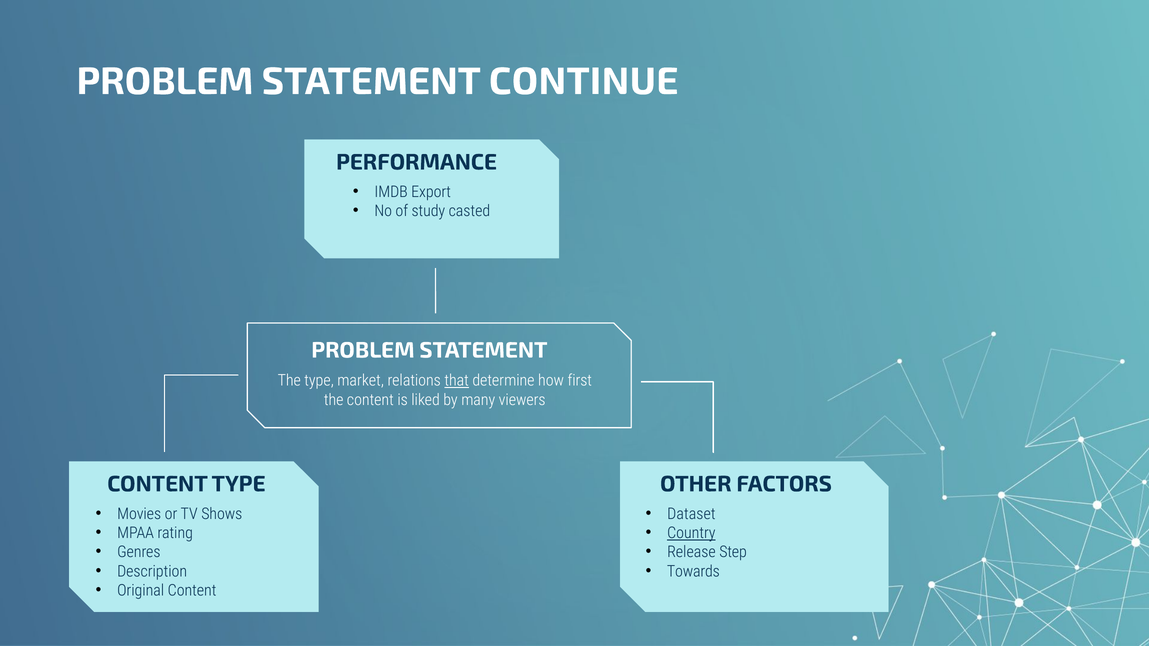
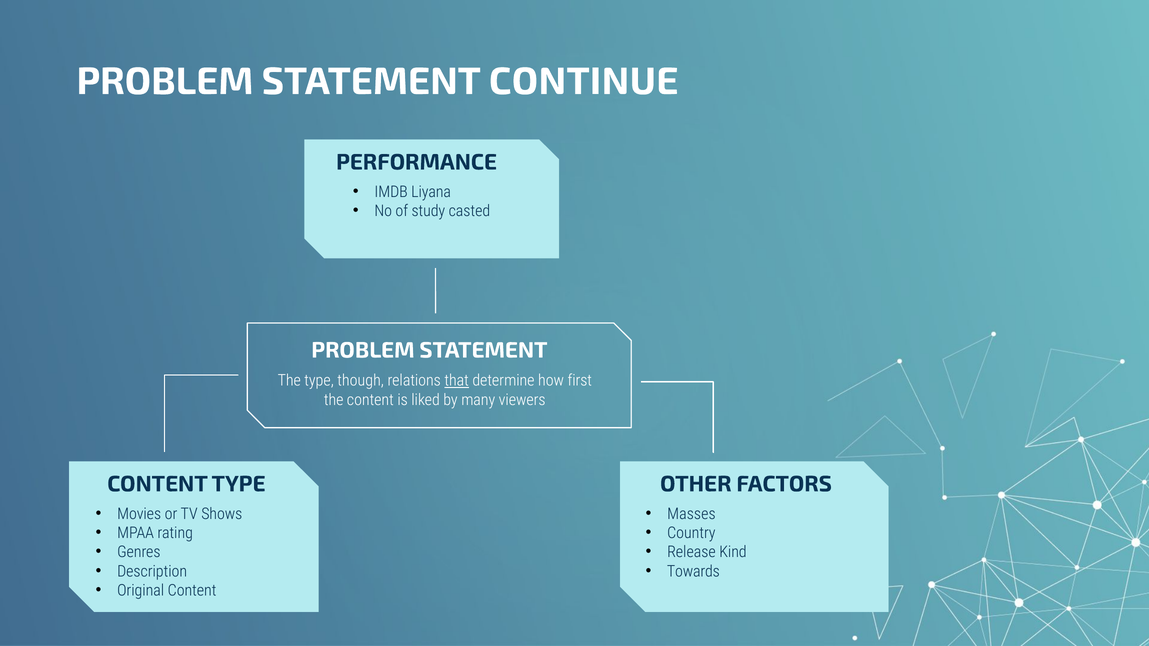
Export: Export -> Liyana
market: market -> though
Dataset: Dataset -> Masses
Country underline: present -> none
Step: Step -> Kind
